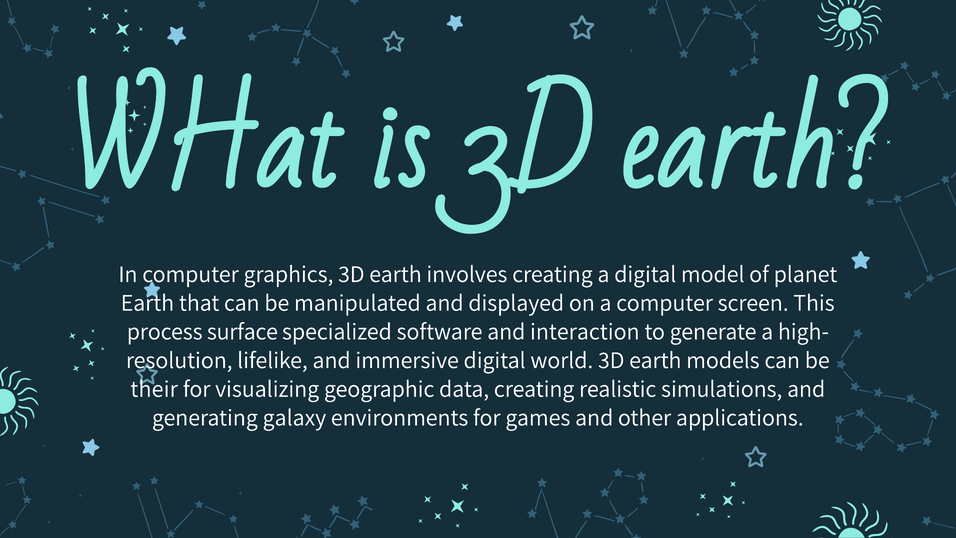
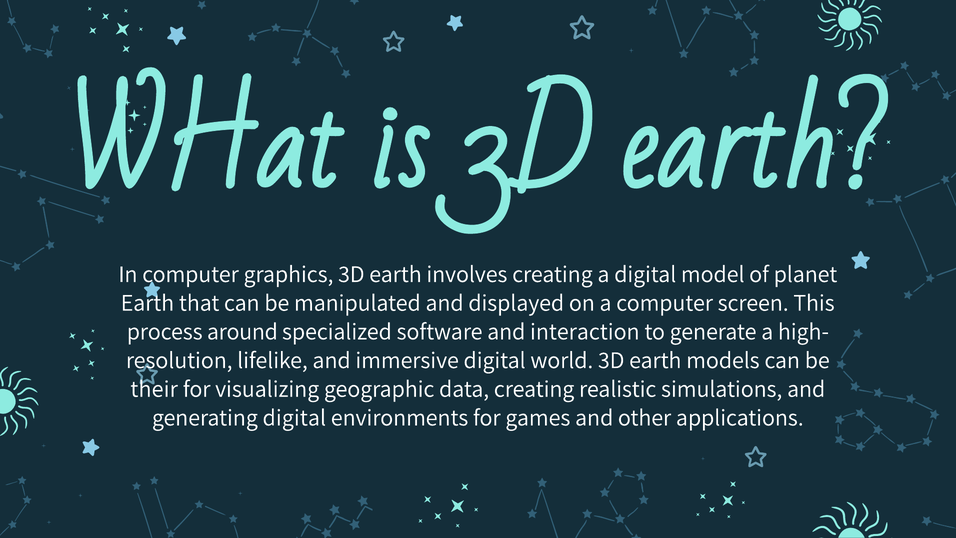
surface: surface -> around
generating galaxy: galaxy -> digital
